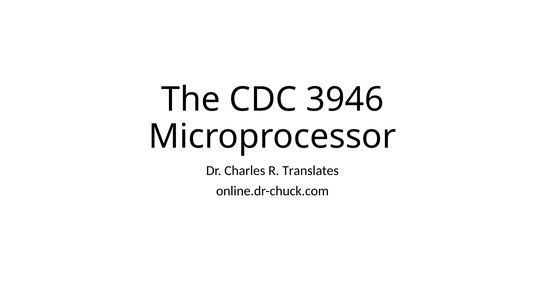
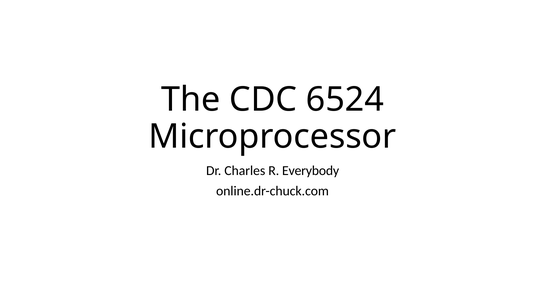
3946: 3946 -> 6524
Translates: Translates -> Everybody
